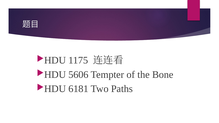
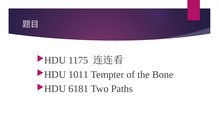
5606: 5606 -> 1011
